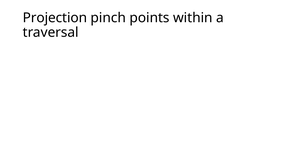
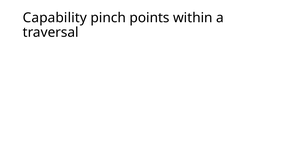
Projection: Projection -> Capability
